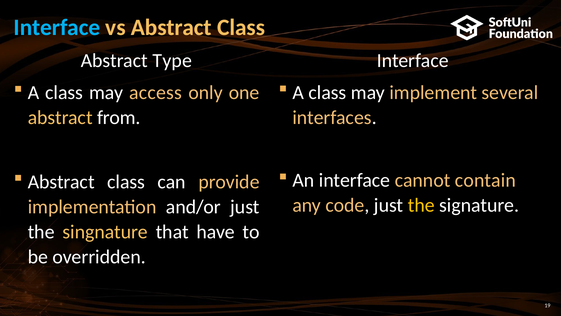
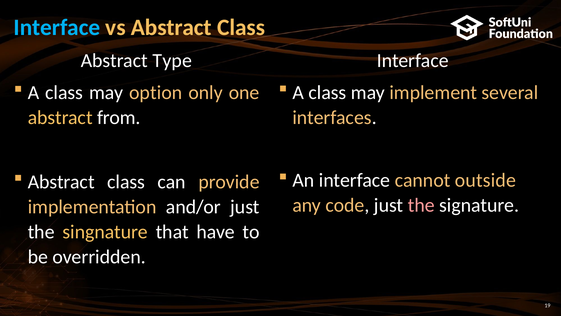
access: access -> option
contain: contain -> outside
the at (421, 205) colour: yellow -> pink
